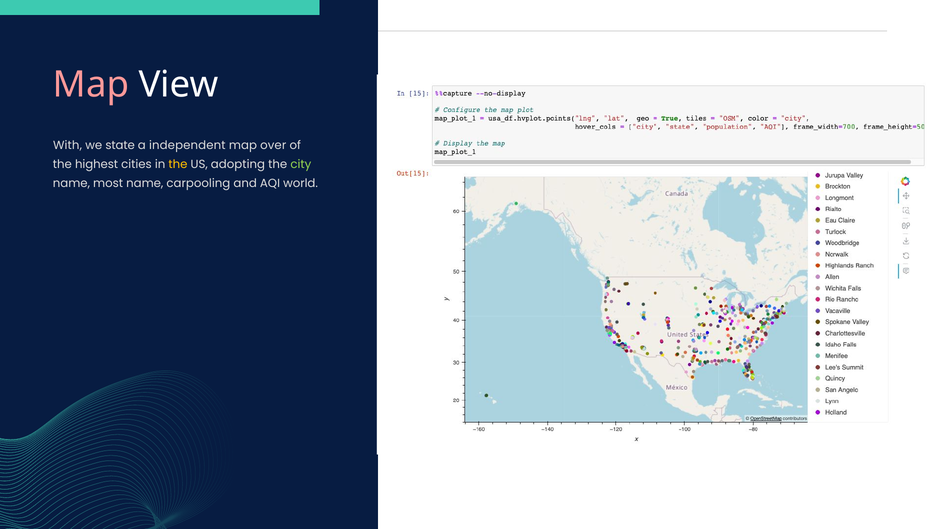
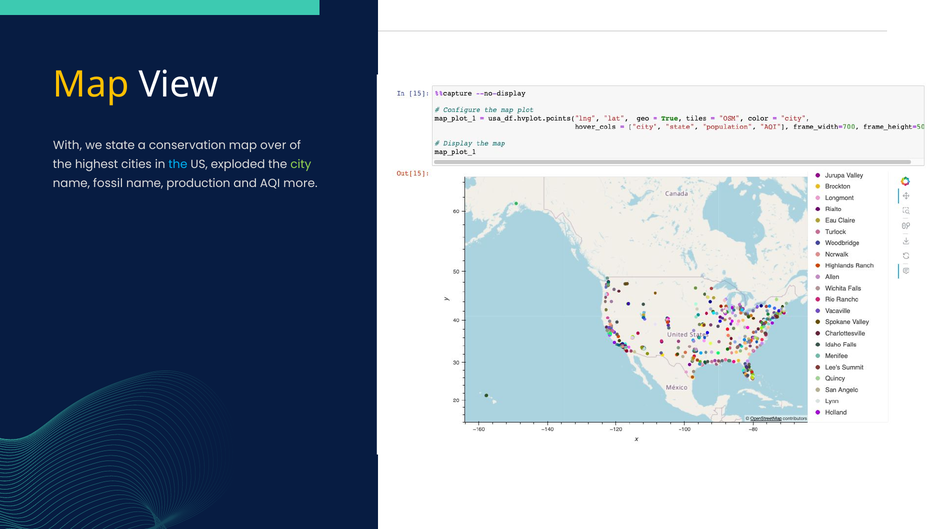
Map at (91, 84) colour: pink -> yellow
independent: independent -> conservation
the at (178, 164) colour: yellow -> light blue
adopting: adopting -> exploded
most: most -> fossil
carpooling: carpooling -> production
world: world -> more
